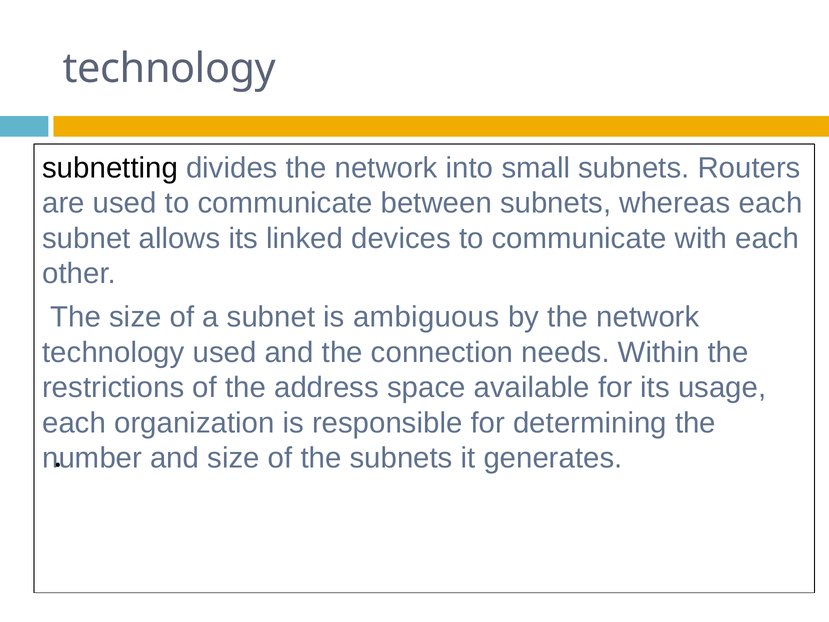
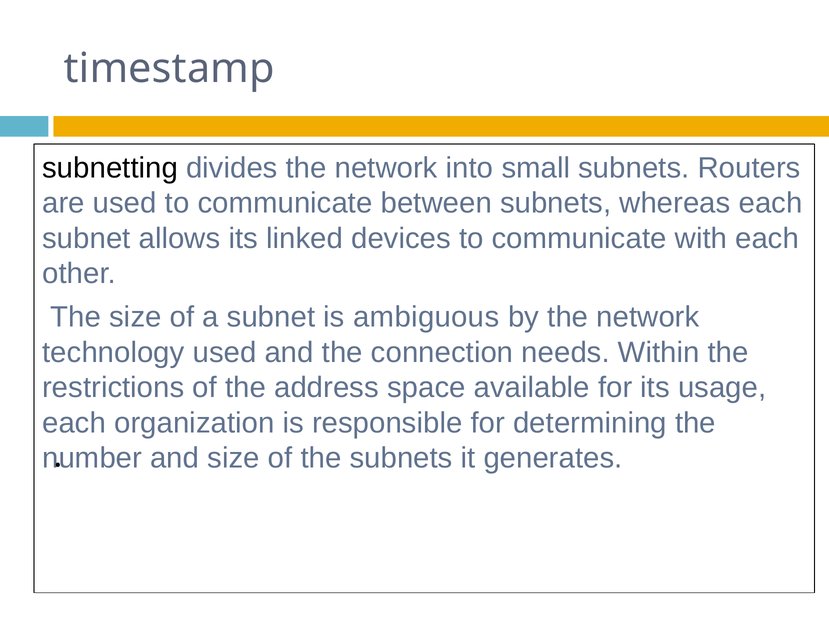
technology at (169, 69): technology -> timestamp
